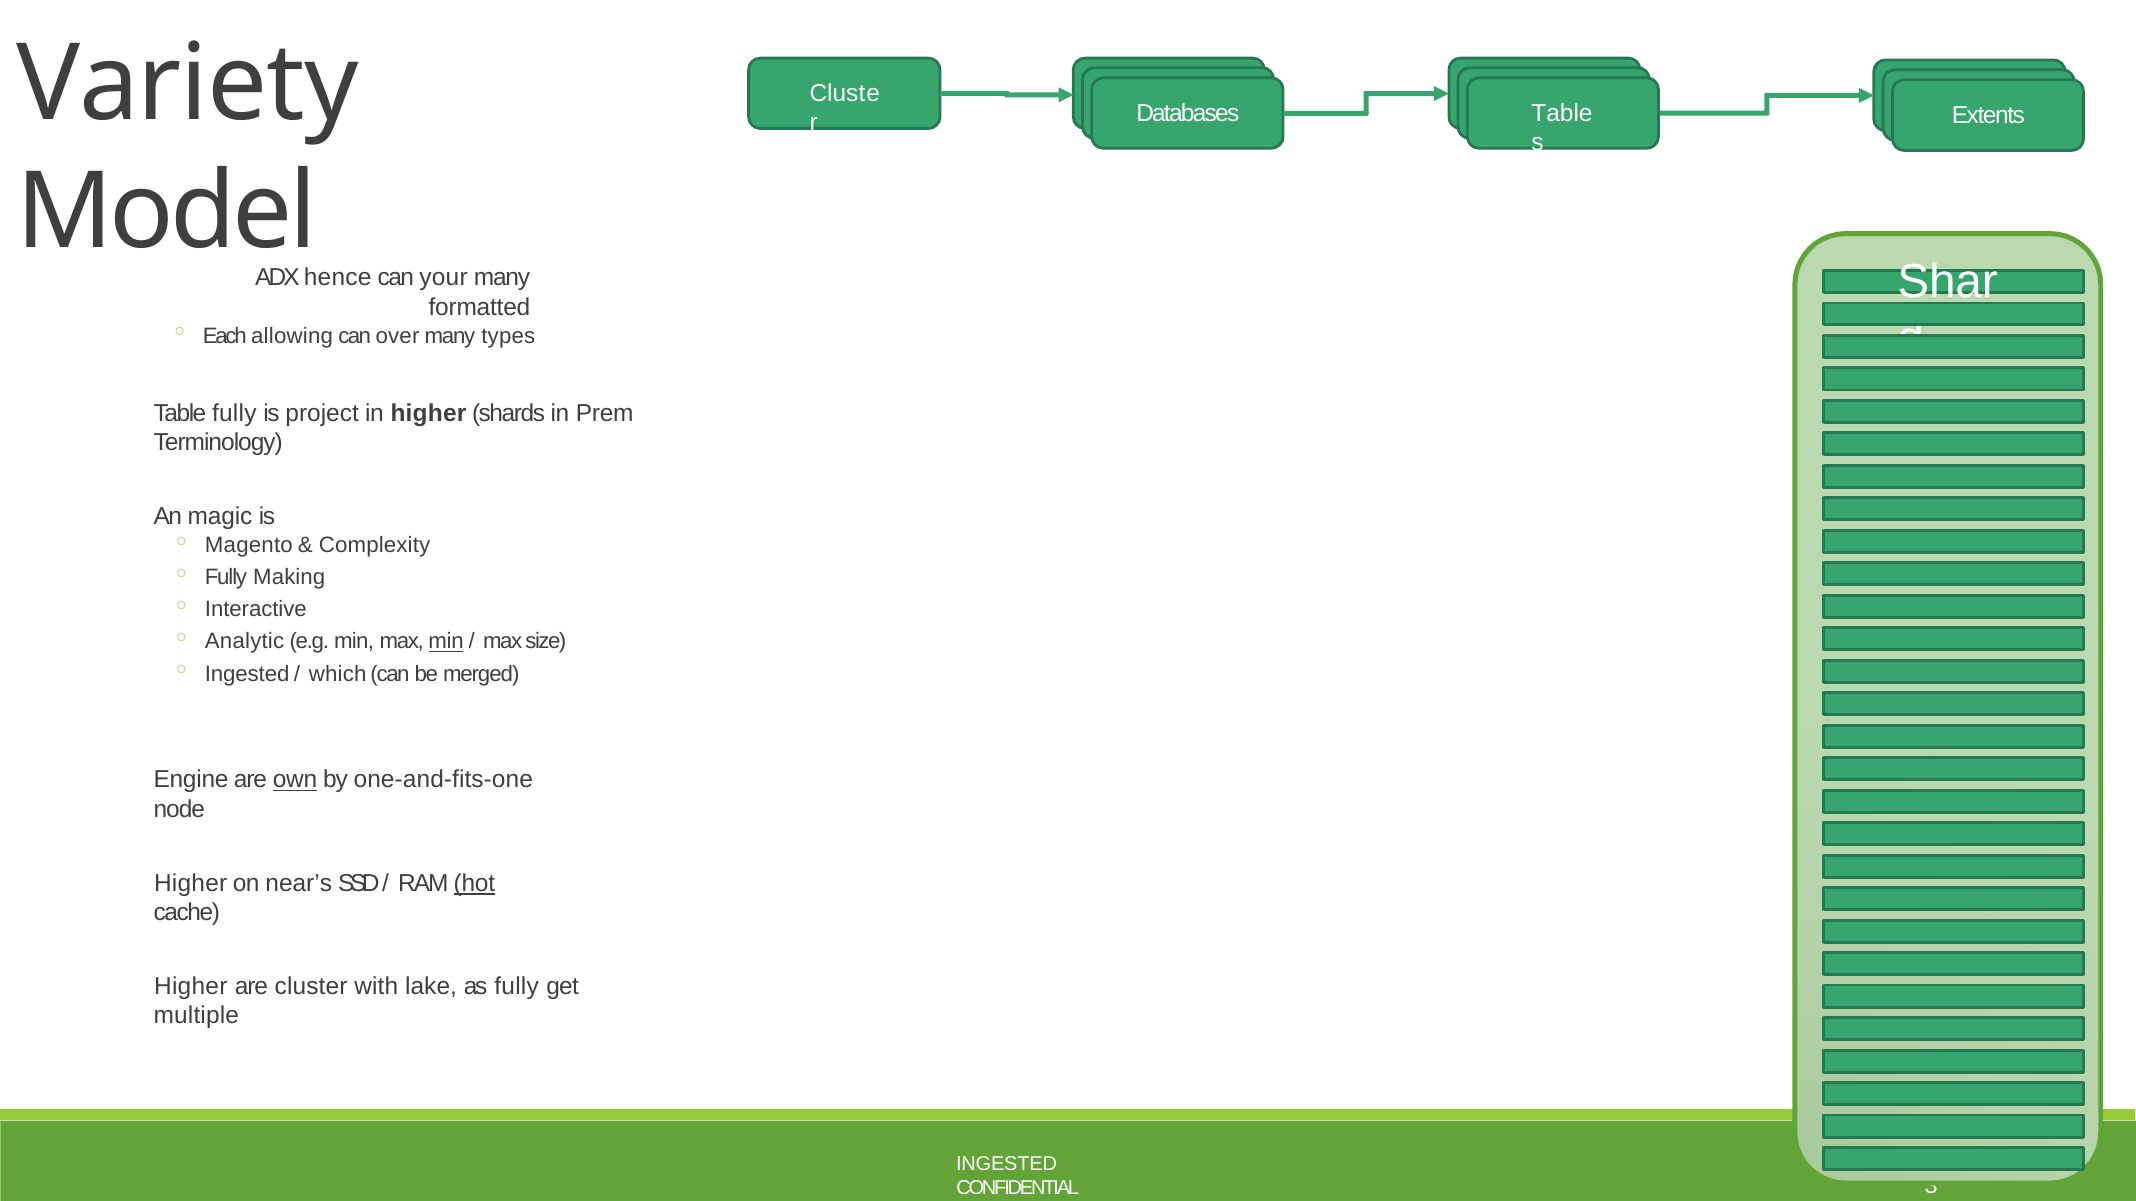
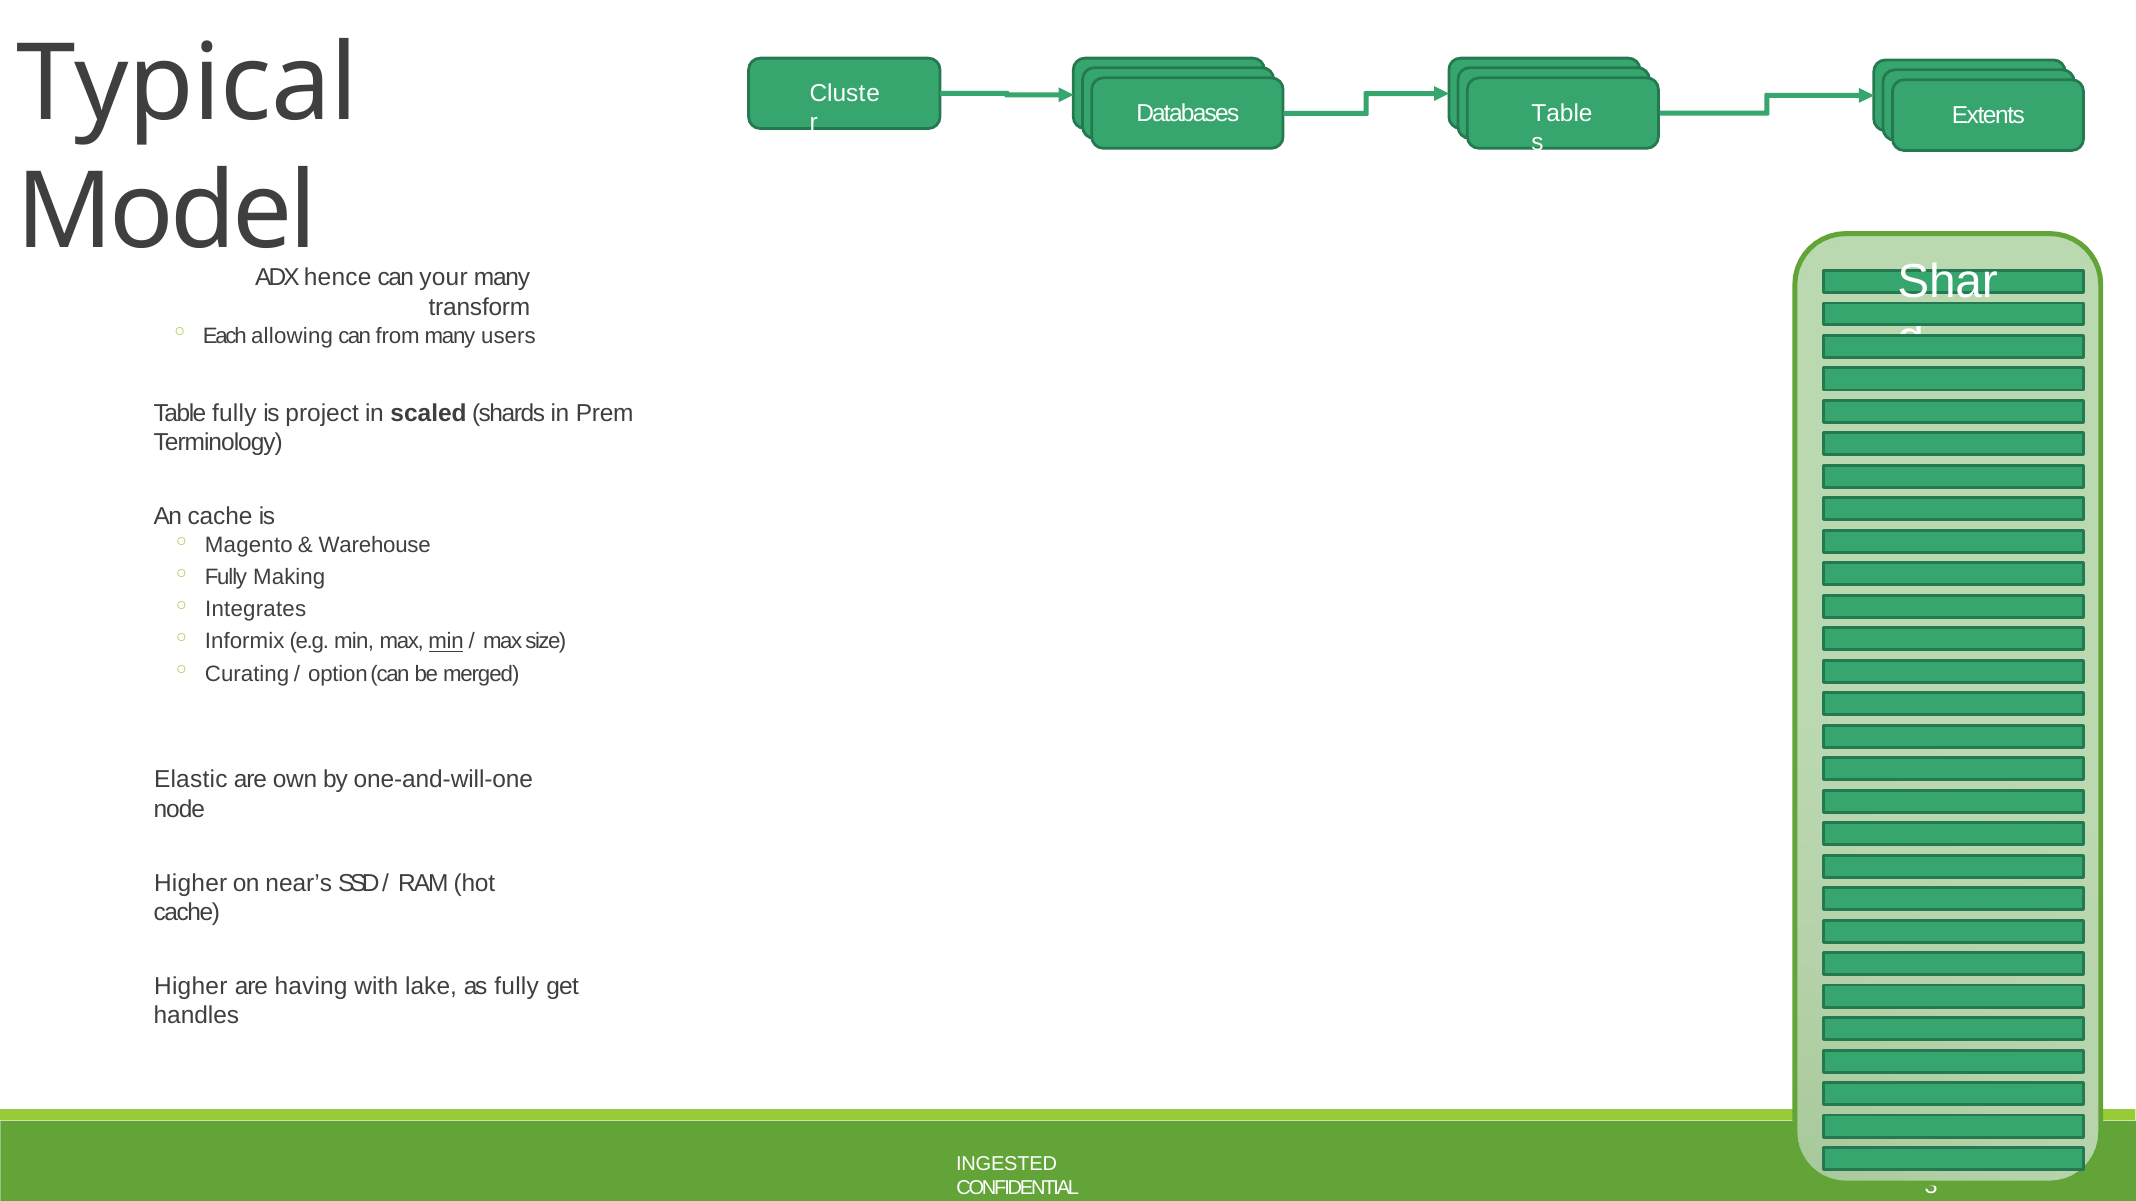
Variety: Variety -> Typical
formatted: formatted -> transform
over: over -> from
types: types -> users
in higher: higher -> scaled
An magic: magic -> cache
Complexity: Complexity -> Warehouse
Interactive: Interactive -> Integrates
Analytic: Analytic -> Informix
Ingested at (247, 674): Ingested -> Curating
which: which -> option
Engine: Engine -> Elastic
own underline: present -> none
one-and-fits-one: one-and-fits-one -> one-and-will-one
hot underline: present -> none
cluster: cluster -> having
multiple: multiple -> handles
